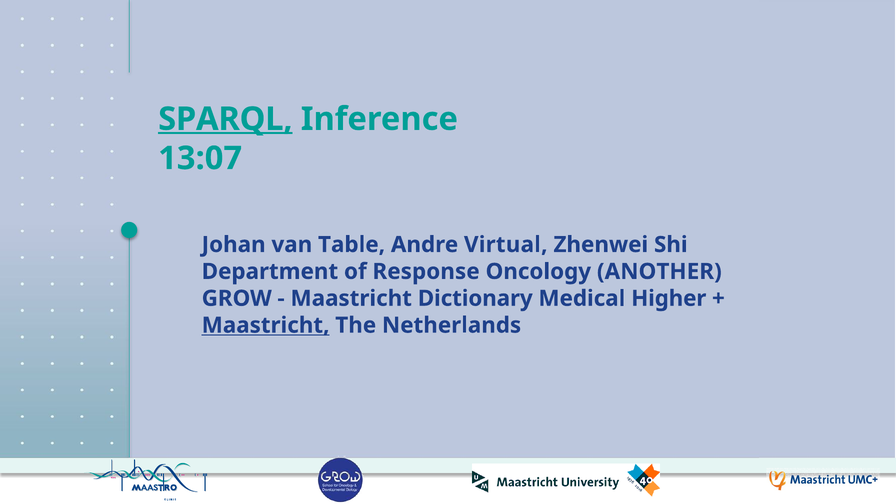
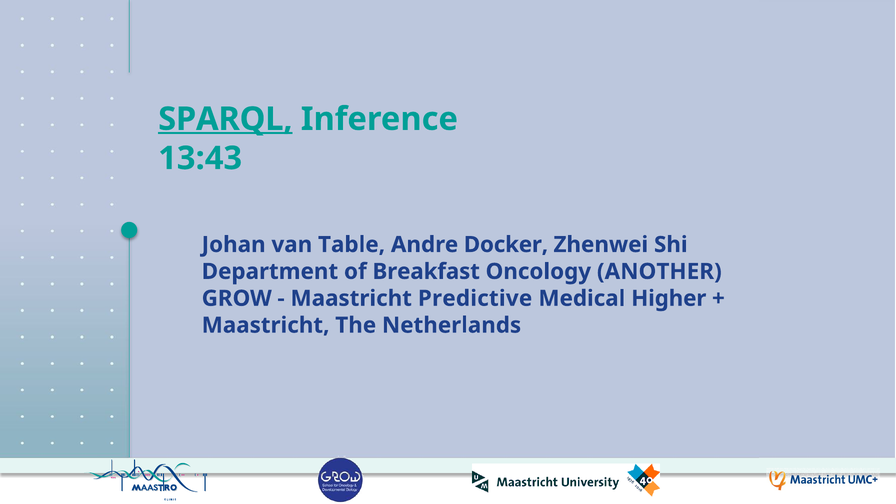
13:07: 13:07 -> 13:43
Virtual: Virtual -> Docker
Response: Response -> Breakfast
Dictionary: Dictionary -> Predictive
Maastricht at (266, 325) underline: present -> none
